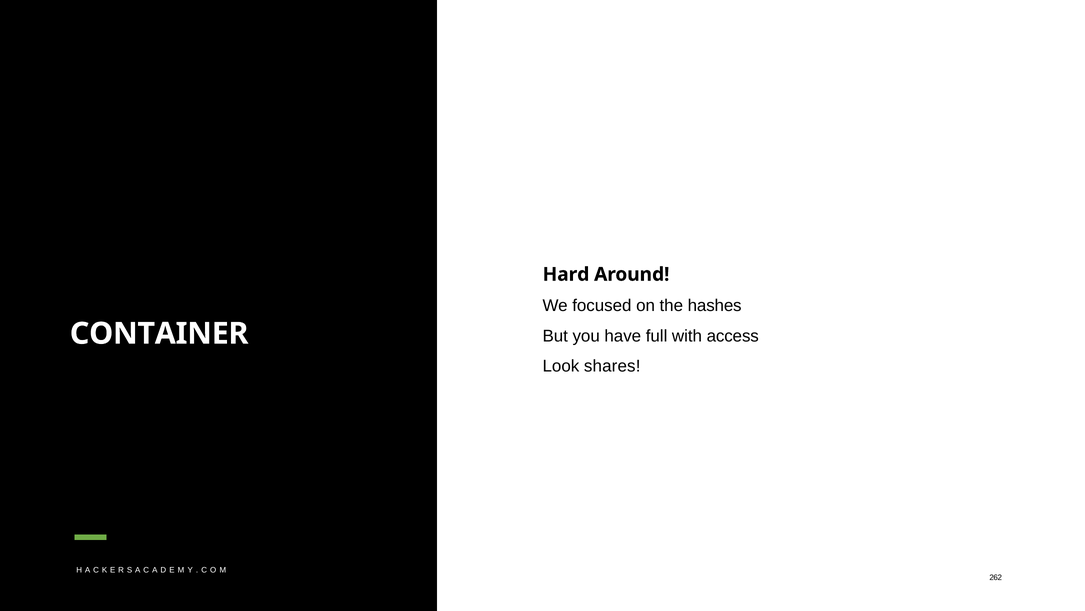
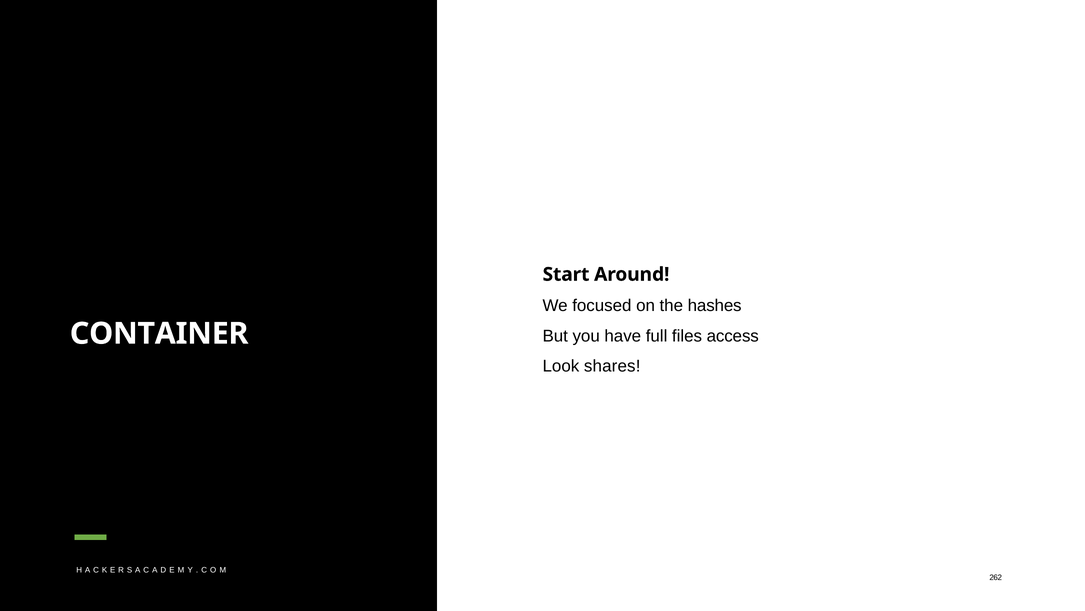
Hard: Hard -> Start
with: with -> files
